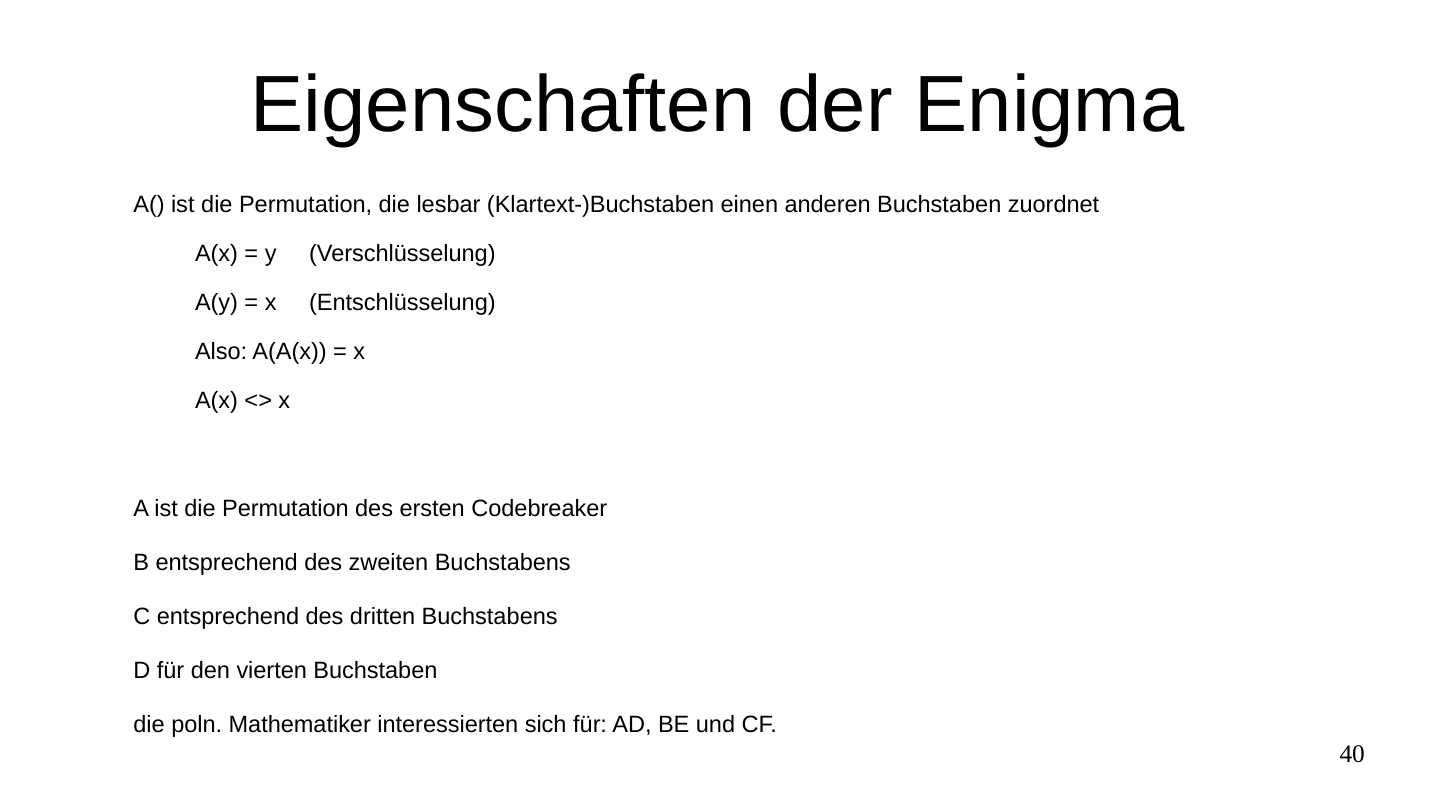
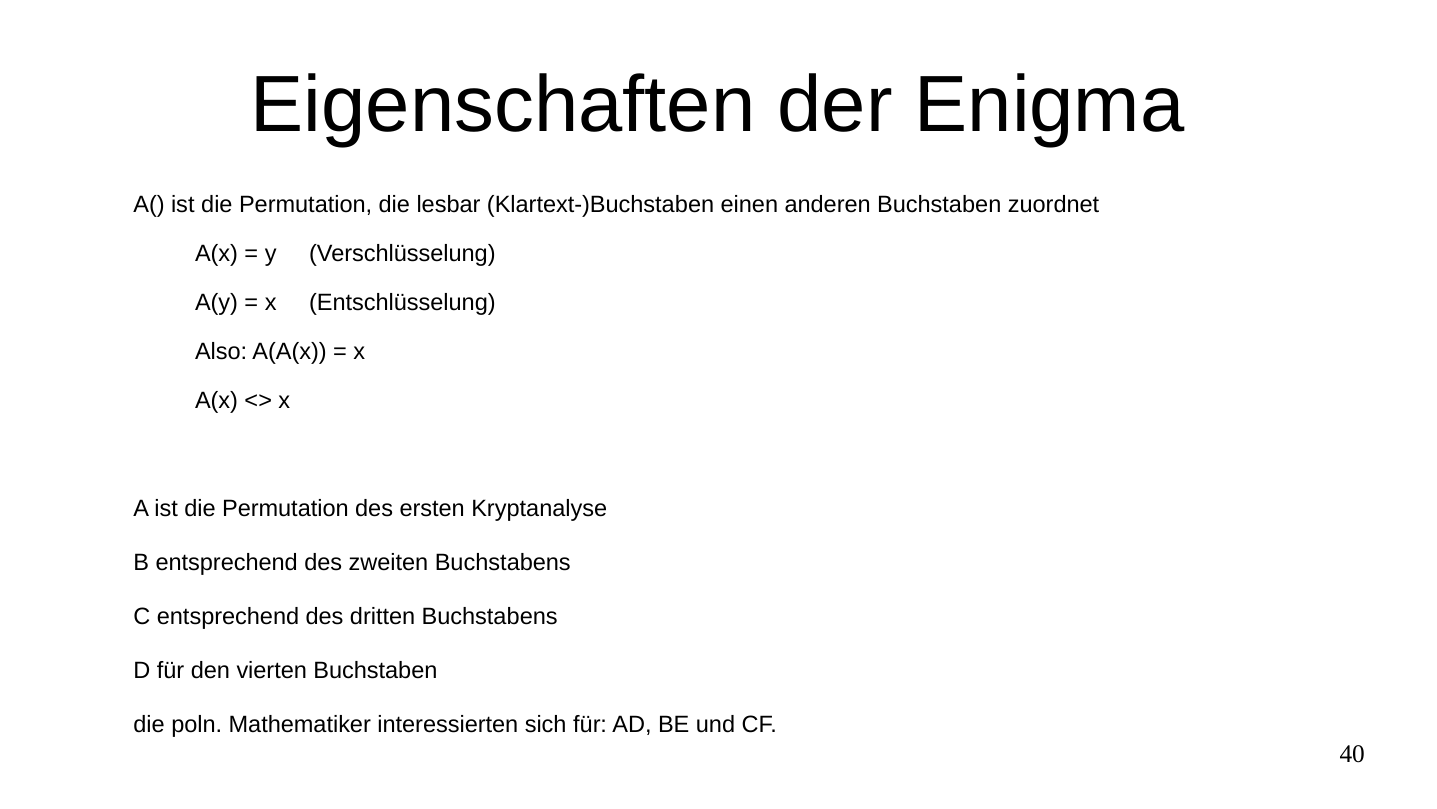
Codebreaker: Codebreaker -> Kryptanalyse
